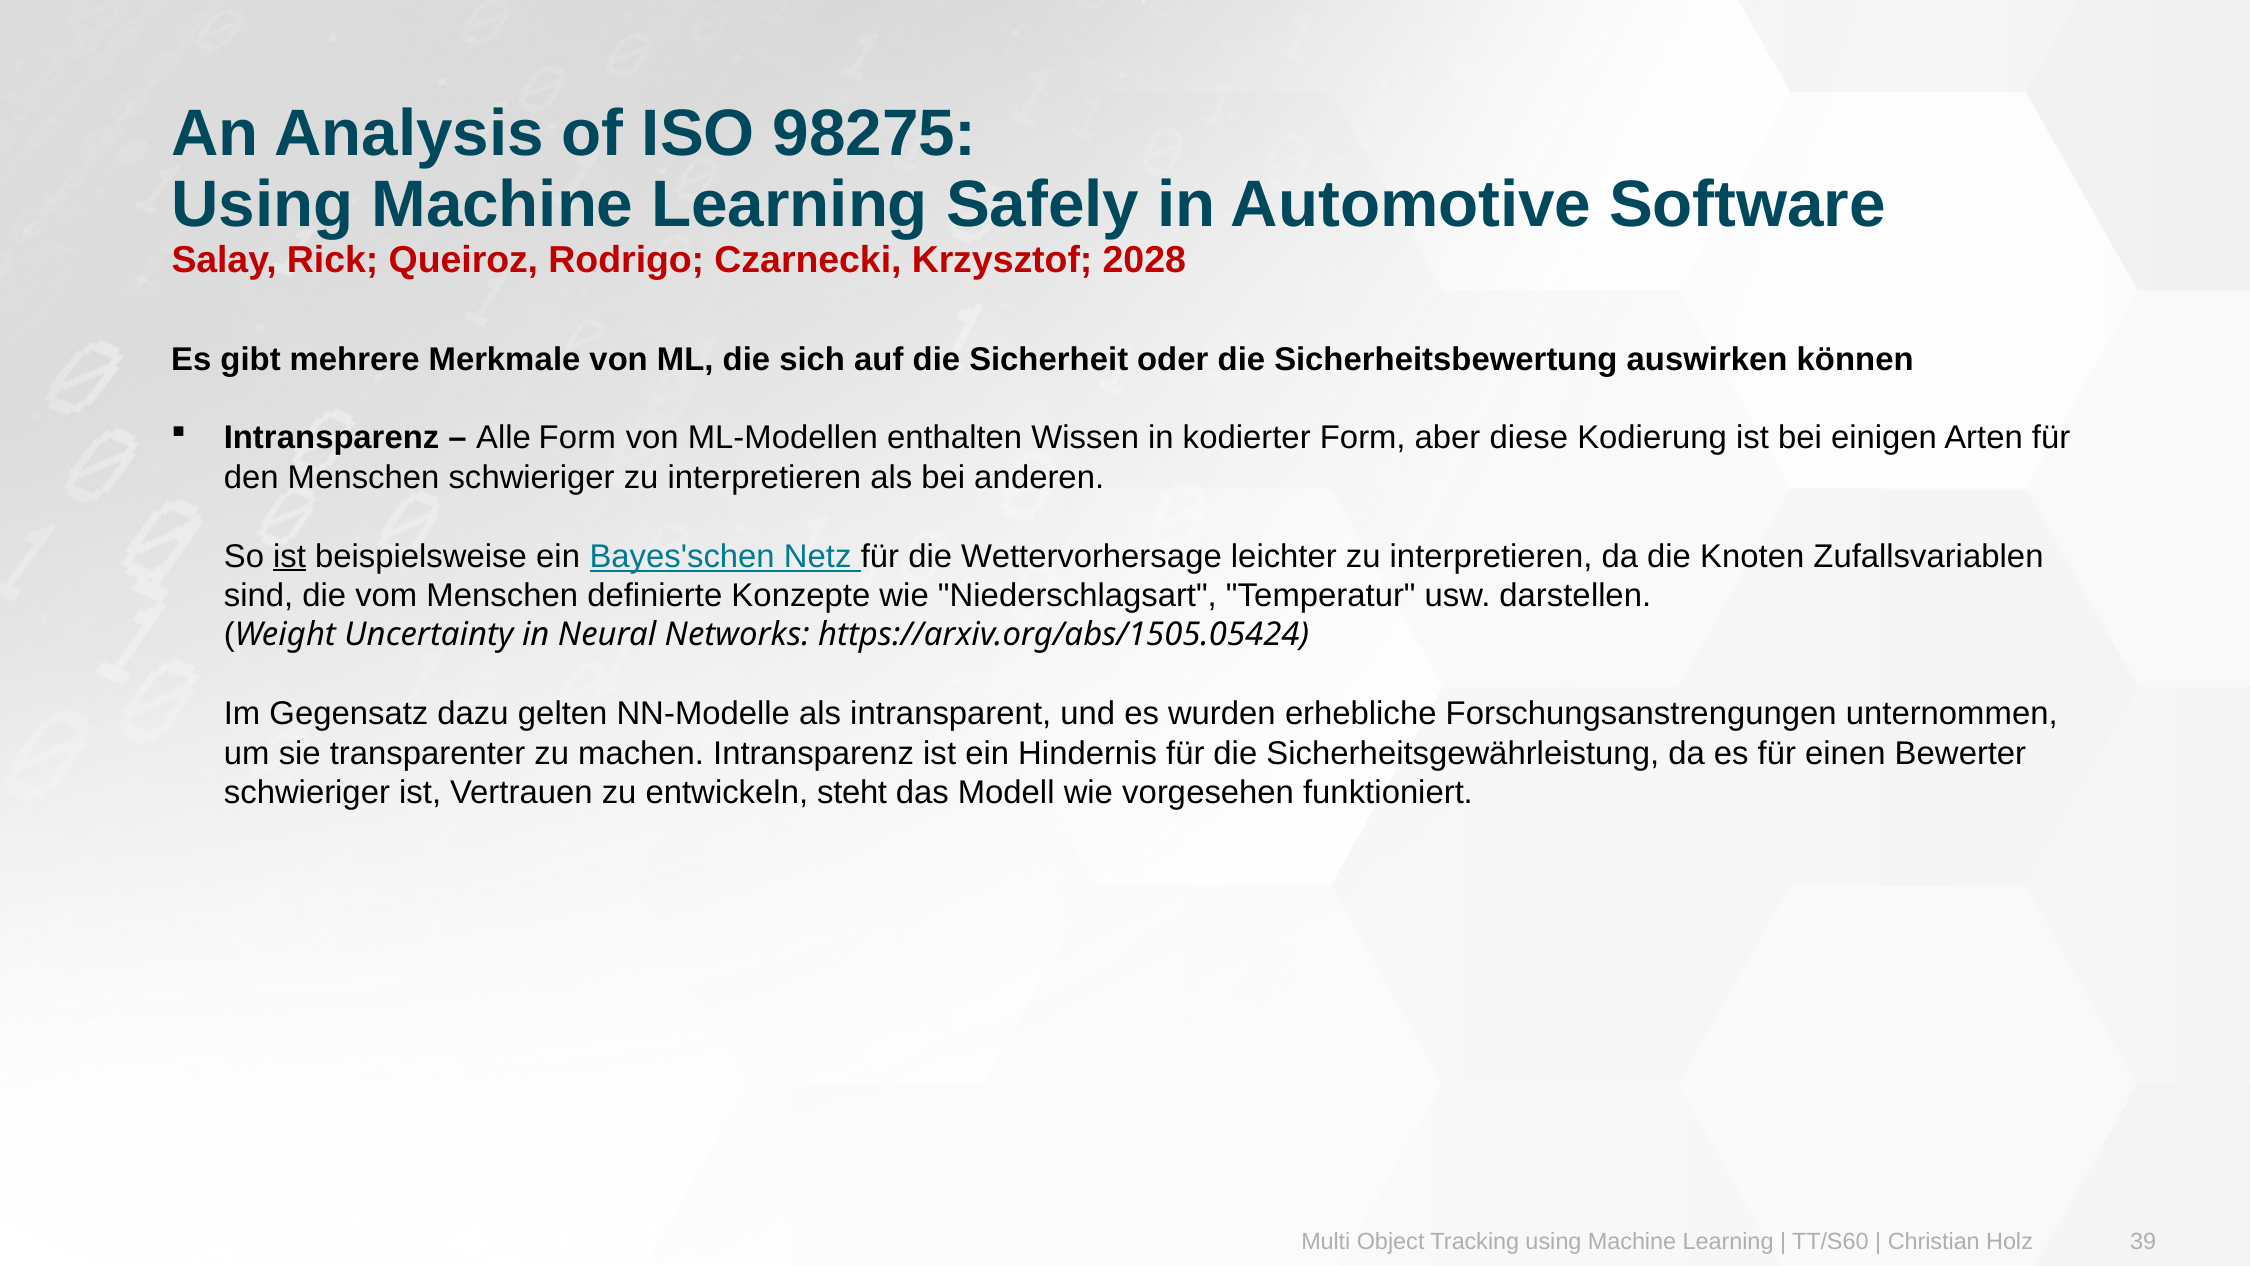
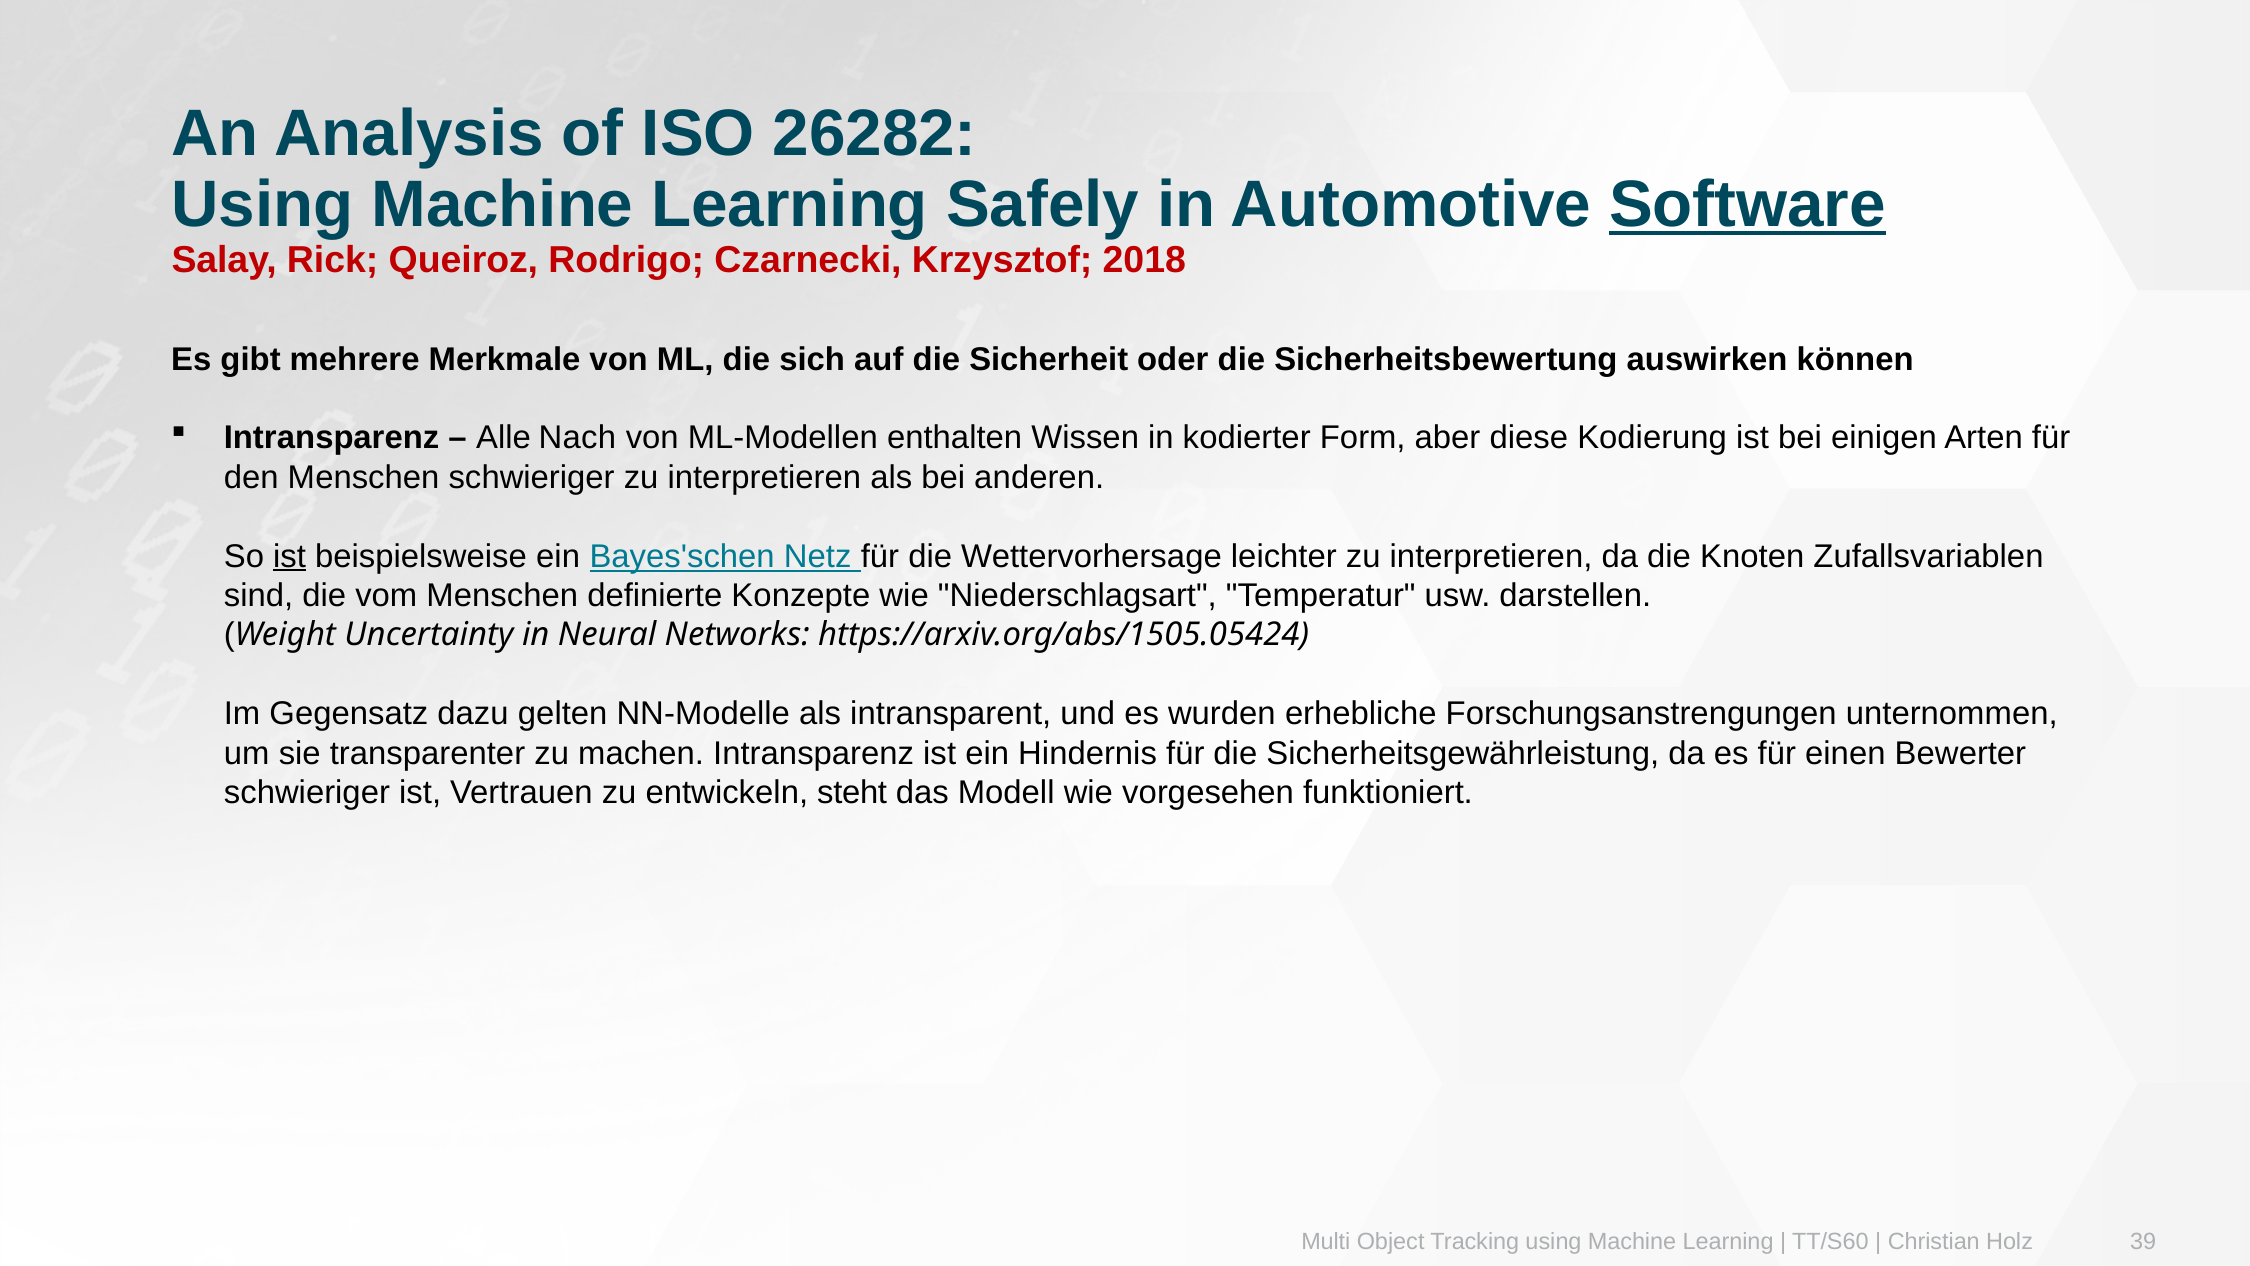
98275: 98275 -> 26282
Software underline: none -> present
2028: 2028 -> 2018
Alle Form: Form -> Nach
